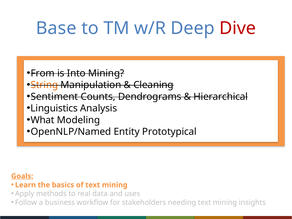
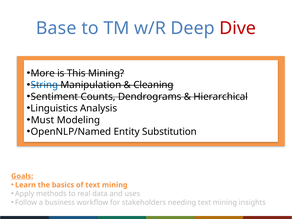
From: From -> More
Into: Into -> This
String colour: orange -> blue
What: What -> Must
Prototypical: Prototypical -> Substitution
